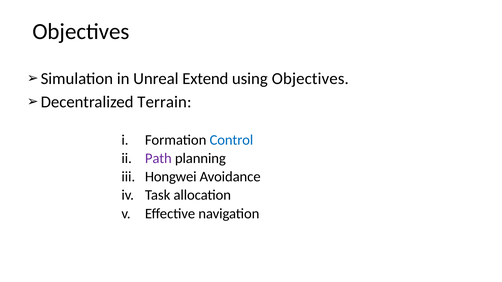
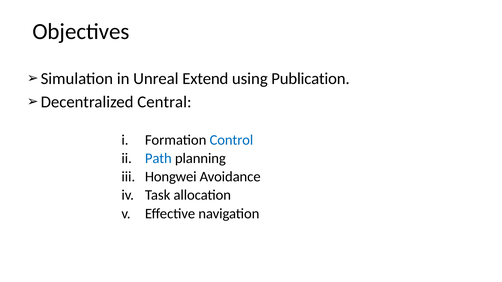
using Objectives: Objectives -> Publication
Terrain: Terrain -> Central
Path colour: purple -> blue
